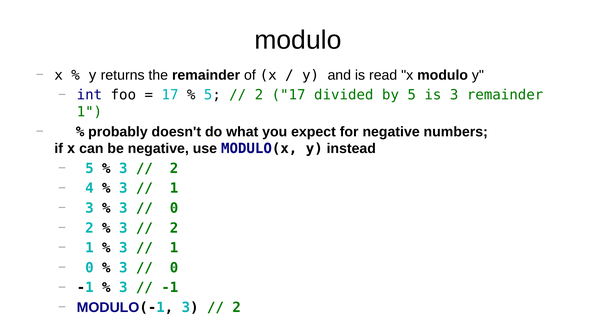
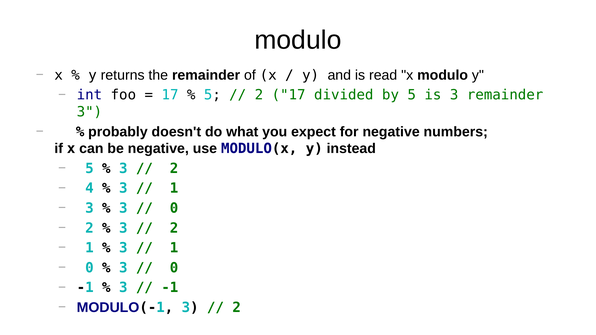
1 at (89, 112): 1 -> 3
